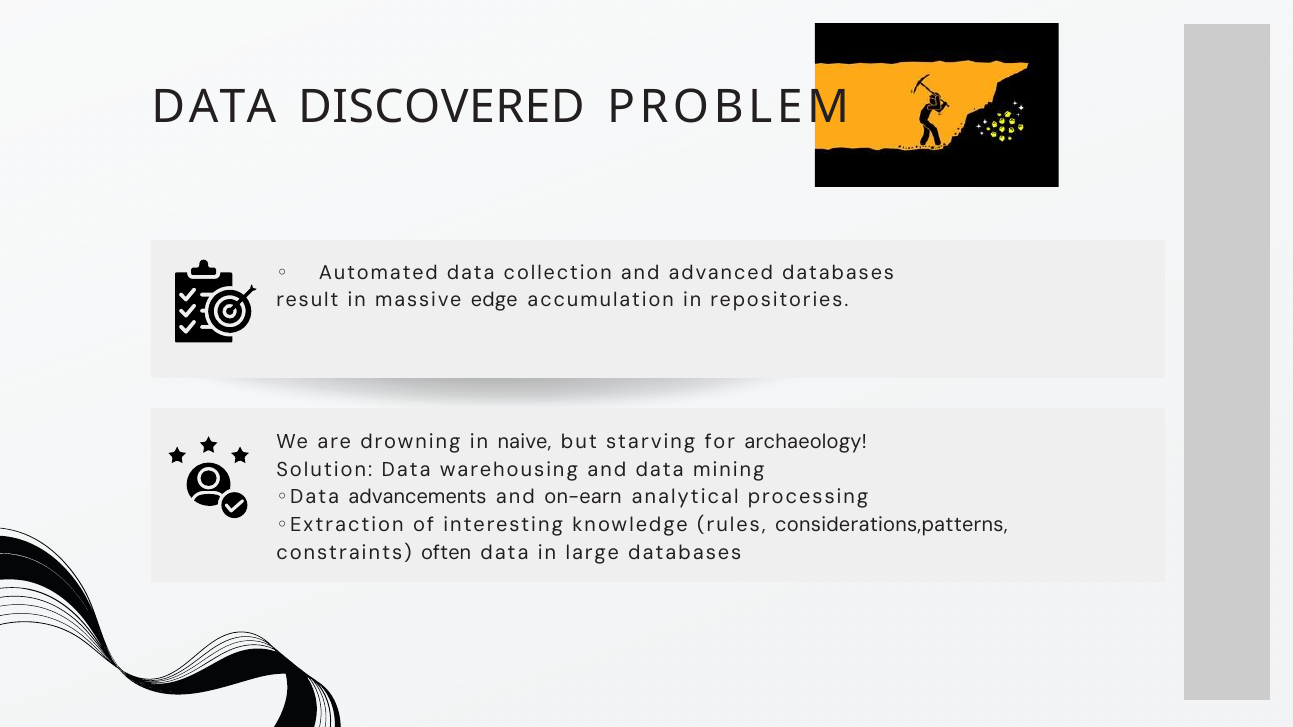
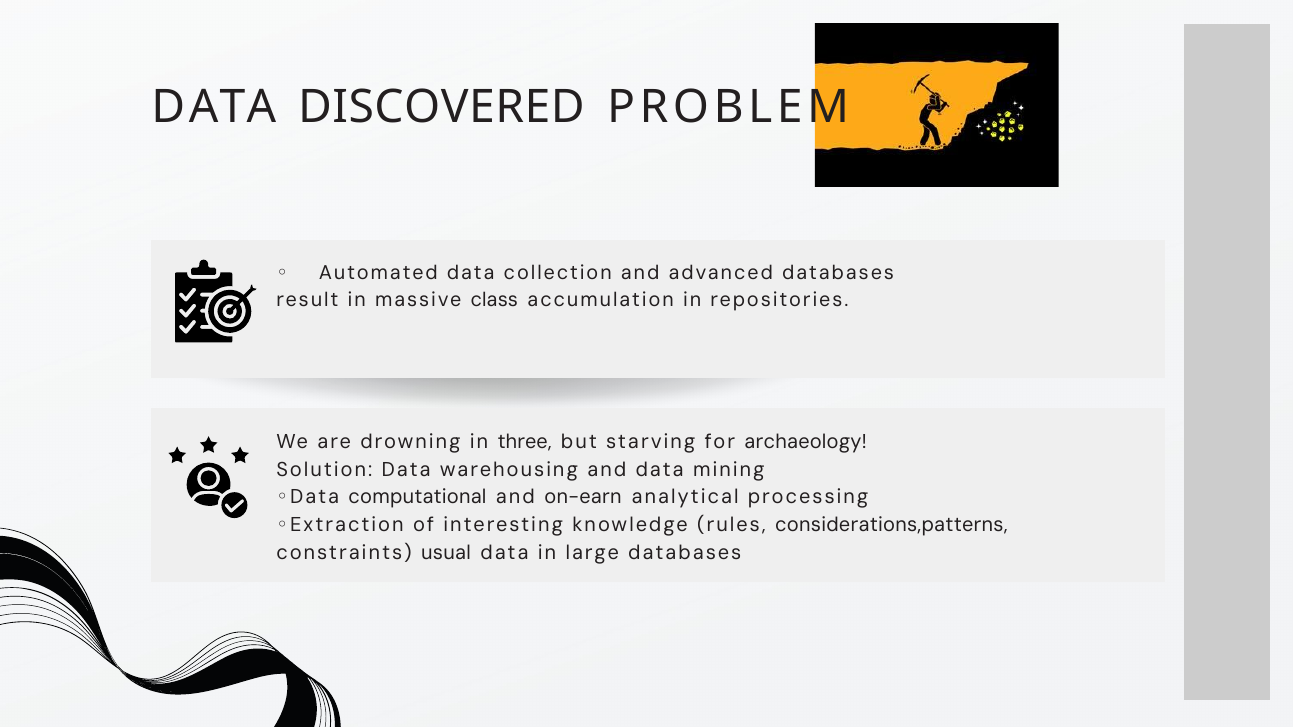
edge: edge -> class
naive: naive -> three
advancements: advancements -> computational
often: often -> usual
